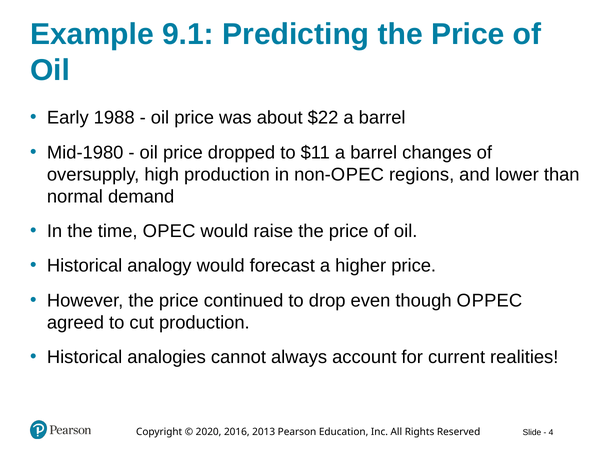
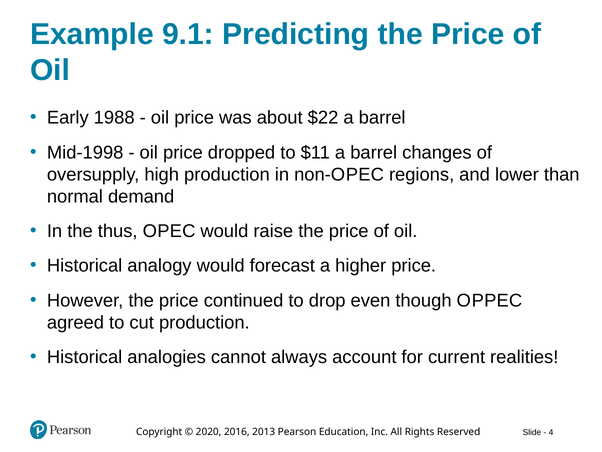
Mid-1980: Mid-1980 -> Mid-1998
time: time -> thus
